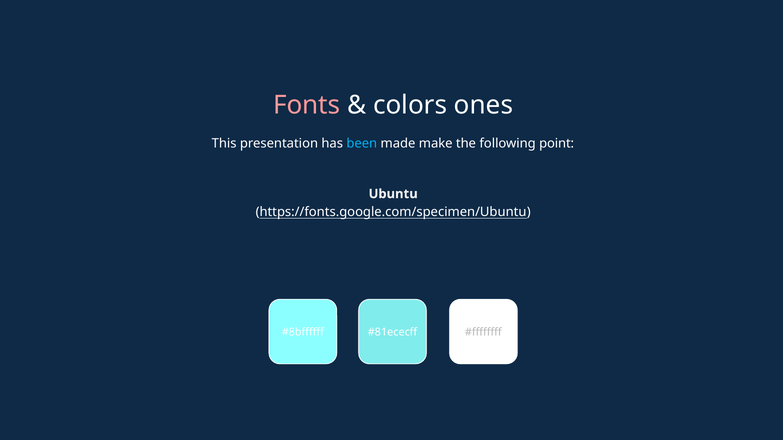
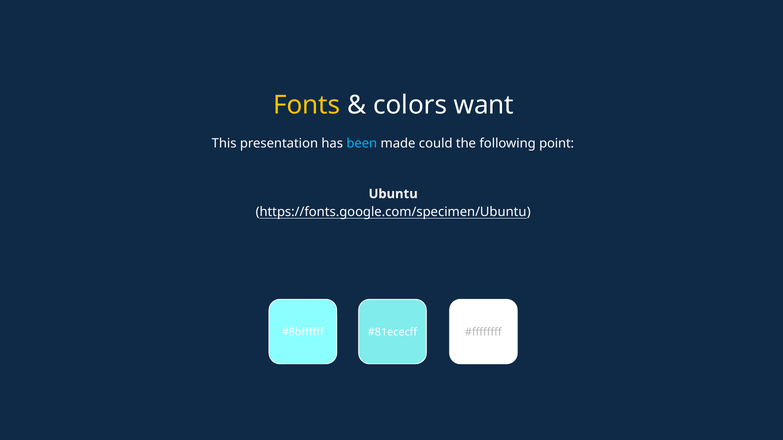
Fonts colour: pink -> yellow
ones: ones -> want
make: make -> could
